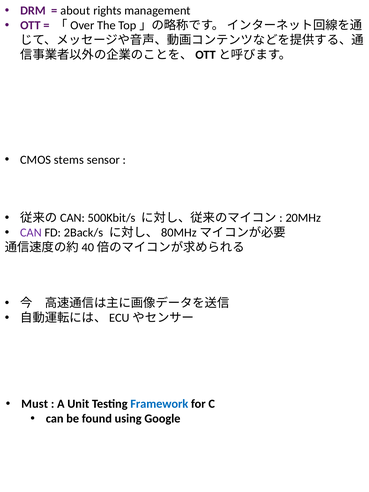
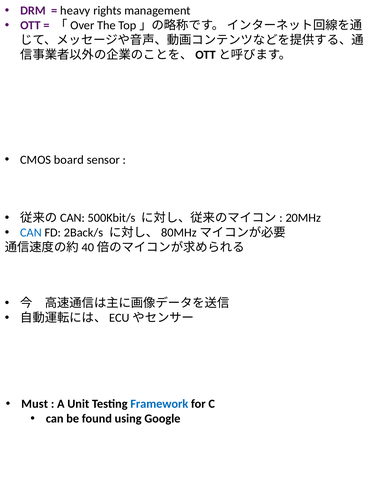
about: about -> heavy
stems: stems -> board
CAN at (31, 233) colour: purple -> blue
